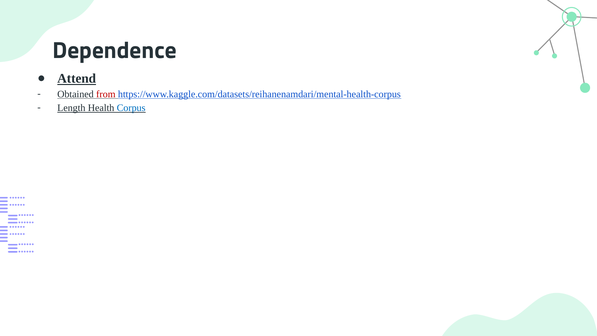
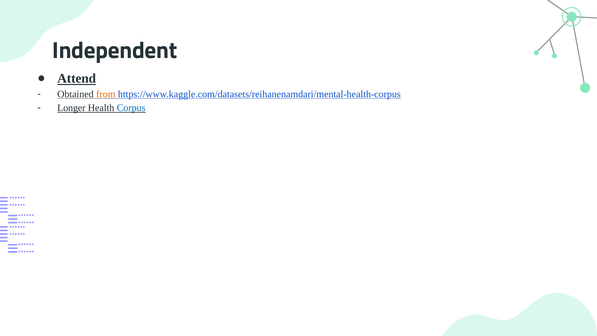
Dependence: Dependence -> Independent
from colour: red -> orange
Length: Length -> Longer
